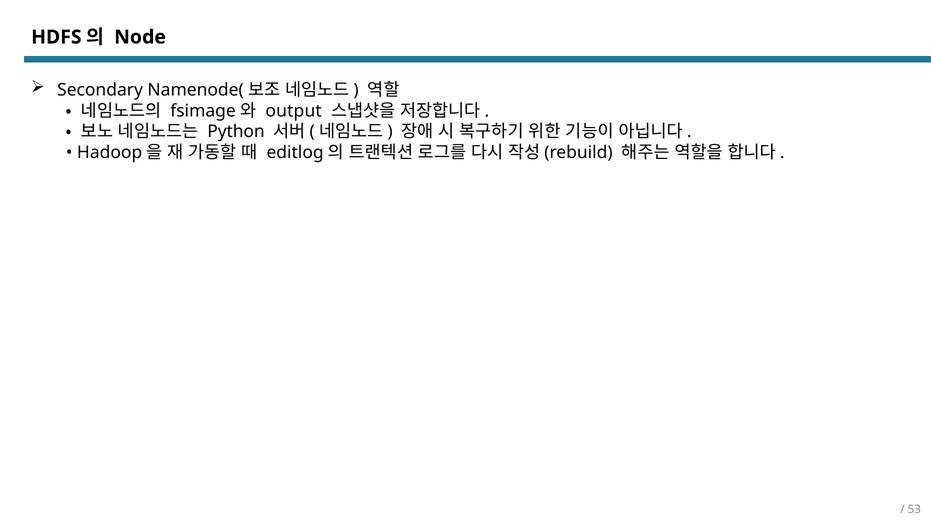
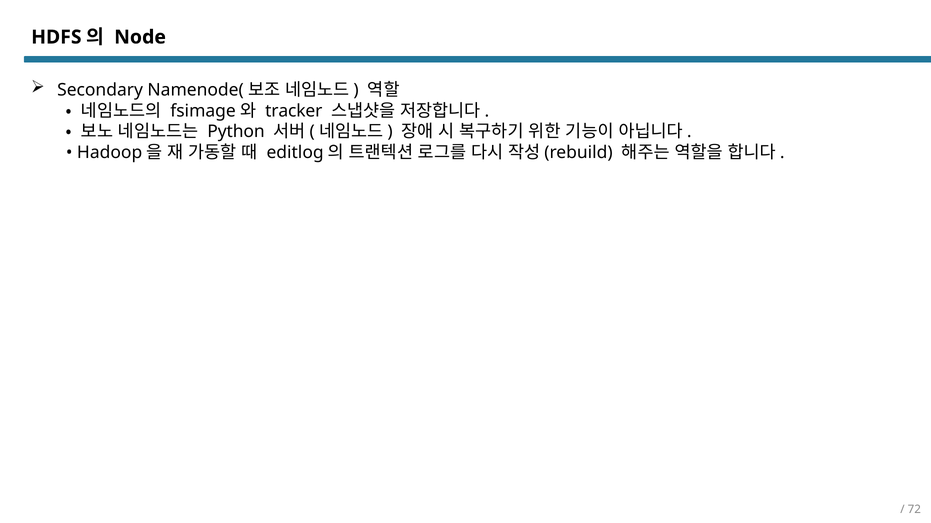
output: output -> tracker
53: 53 -> 72
